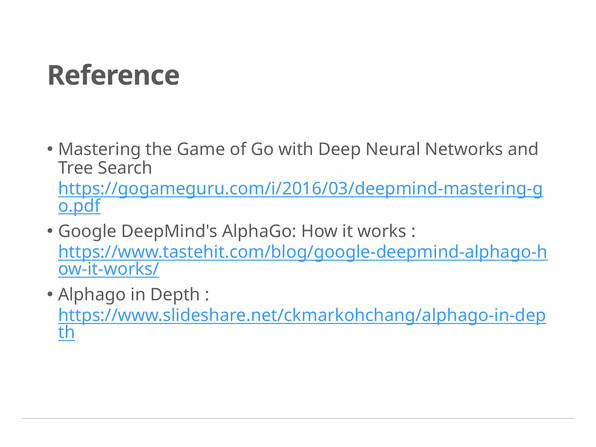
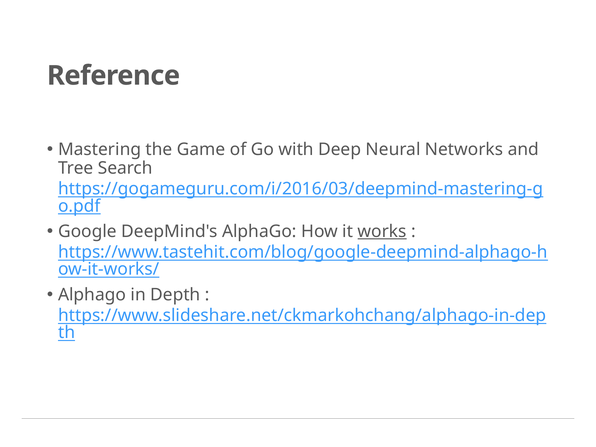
works underline: none -> present
